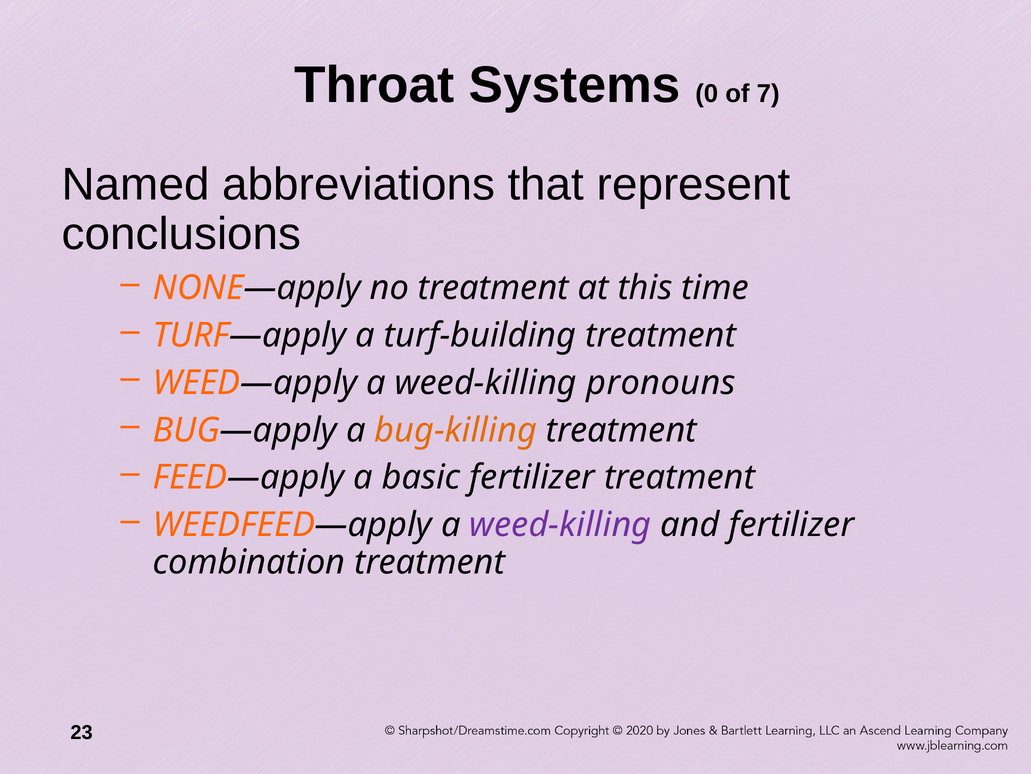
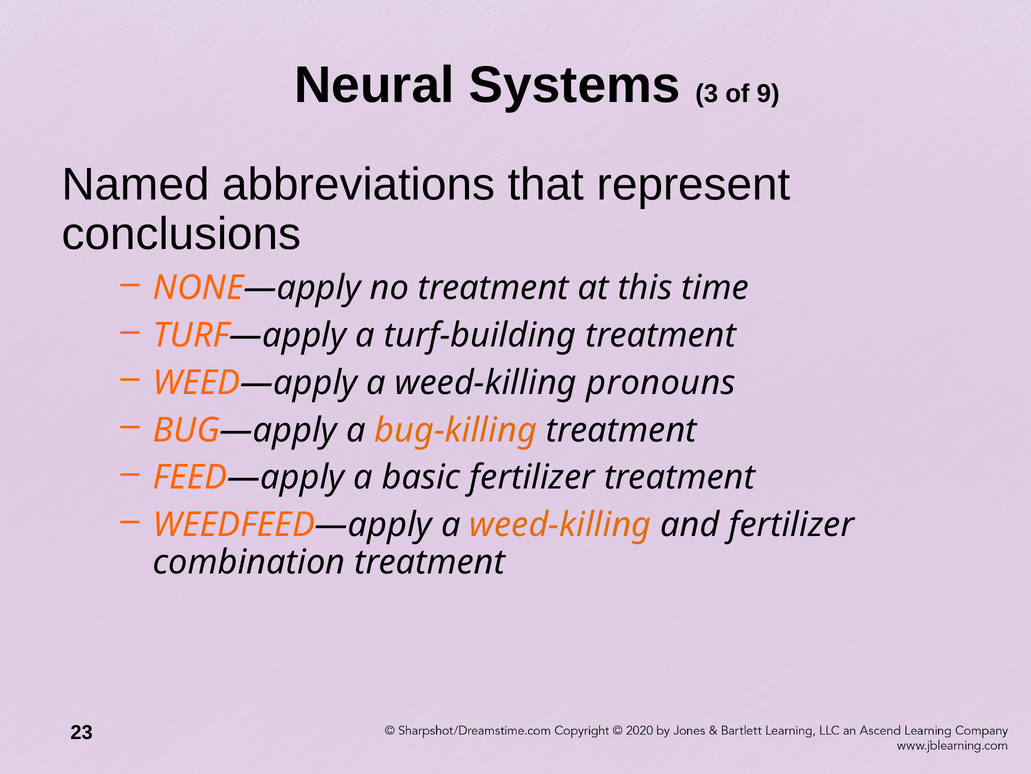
Throat: Throat -> Neural
0: 0 -> 3
7: 7 -> 9
weed-killing at (560, 525) colour: purple -> orange
